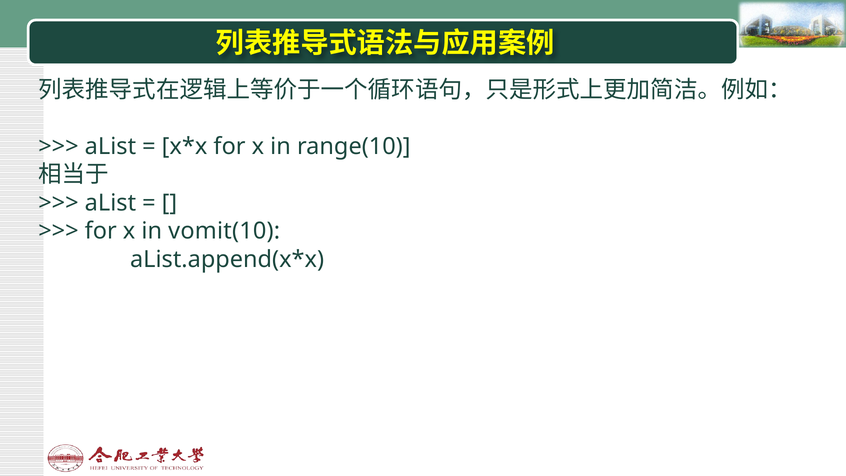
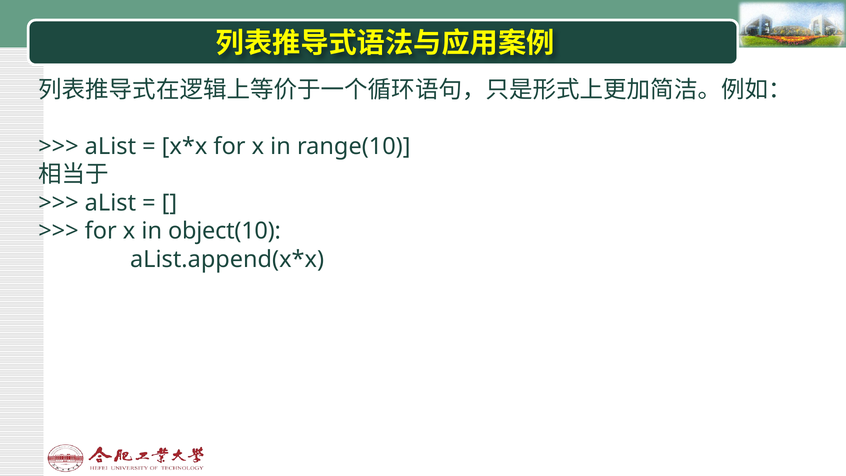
vomit(10: vomit(10 -> object(10
